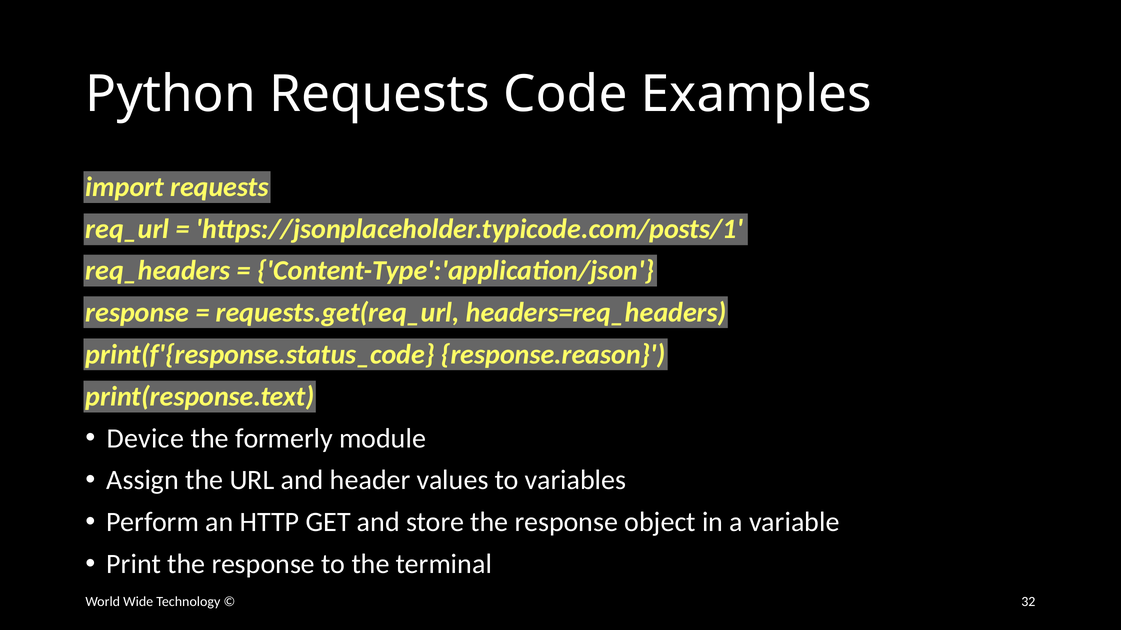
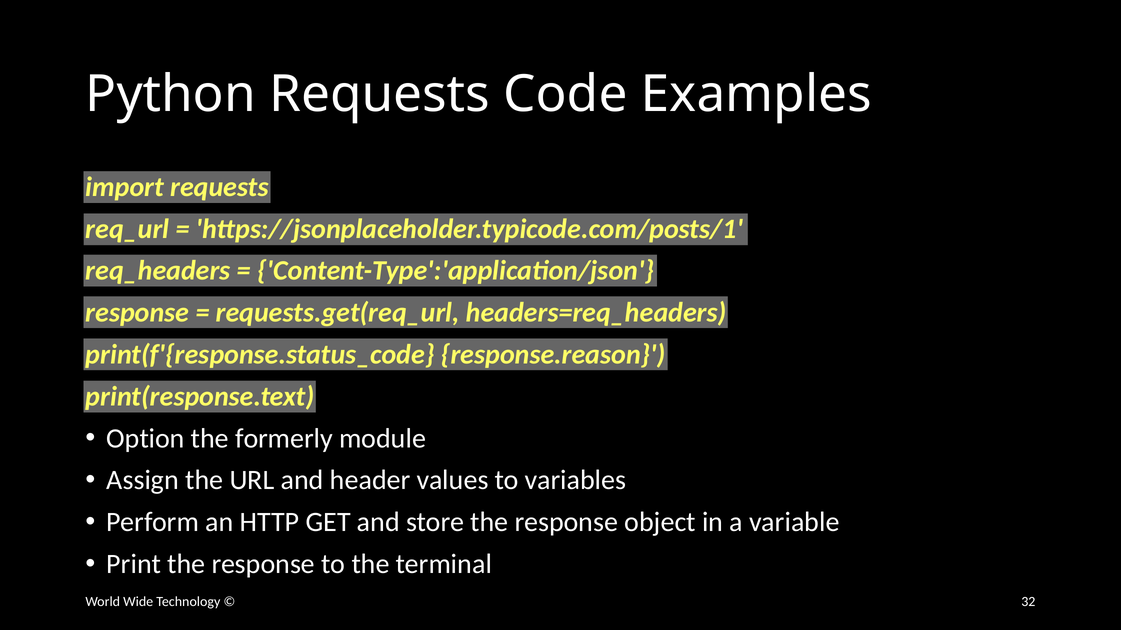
Device: Device -> Option
